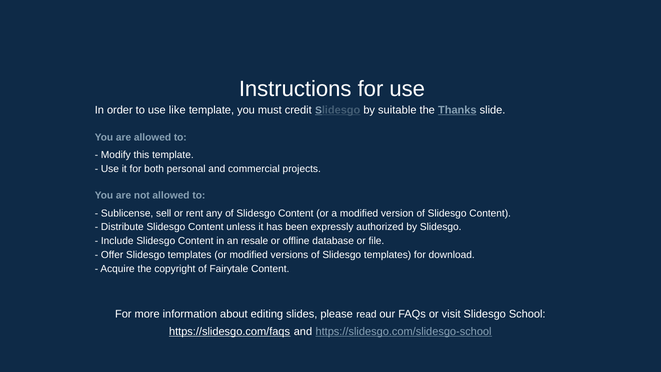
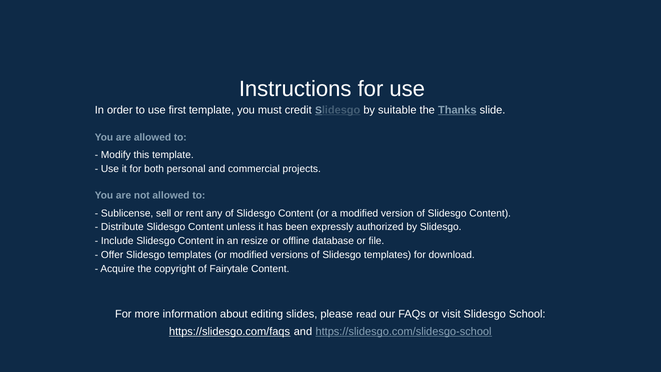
like: like -> first
resale: resale -> resize
